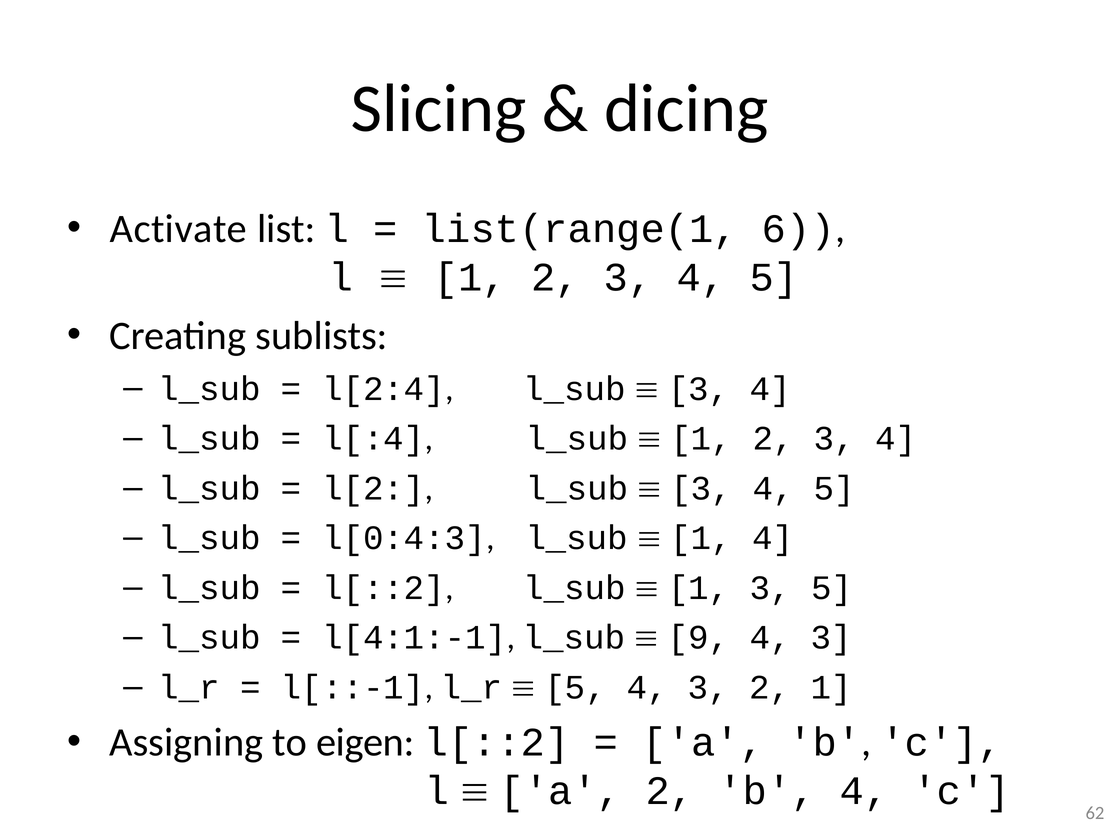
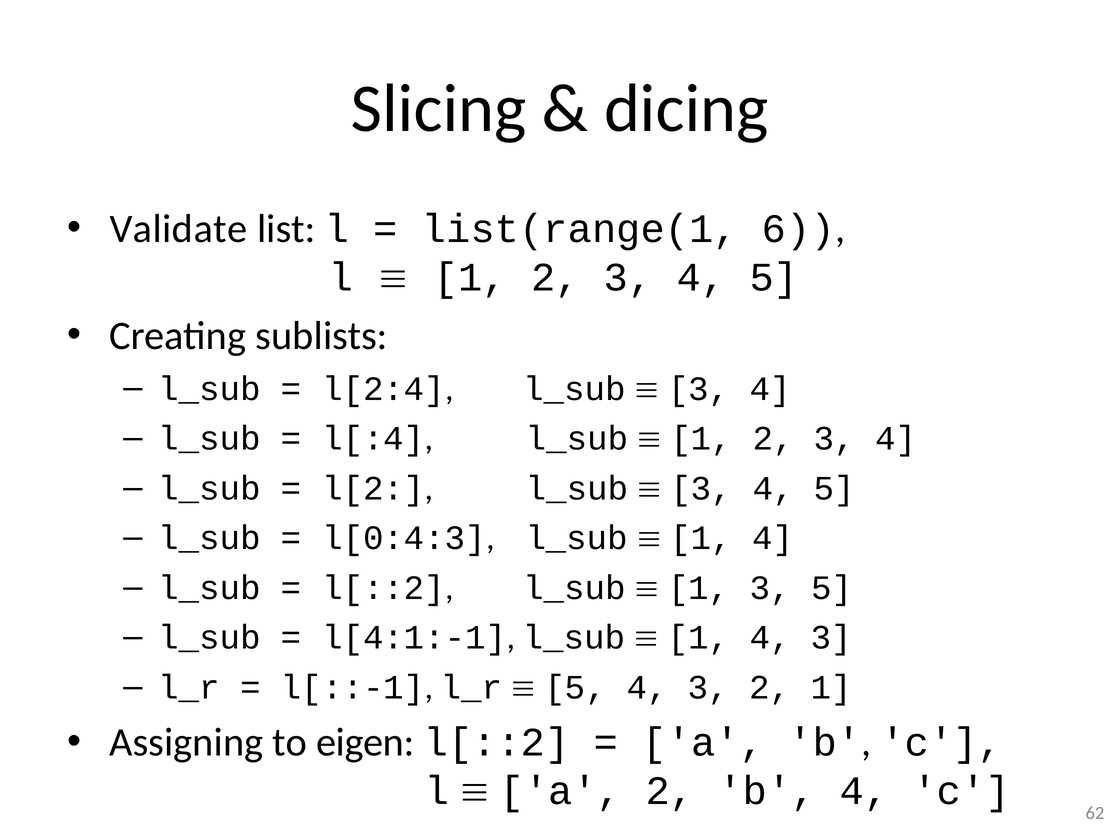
Activate: Activate -> Validate
9 at (698, 638): 9 -> 1
